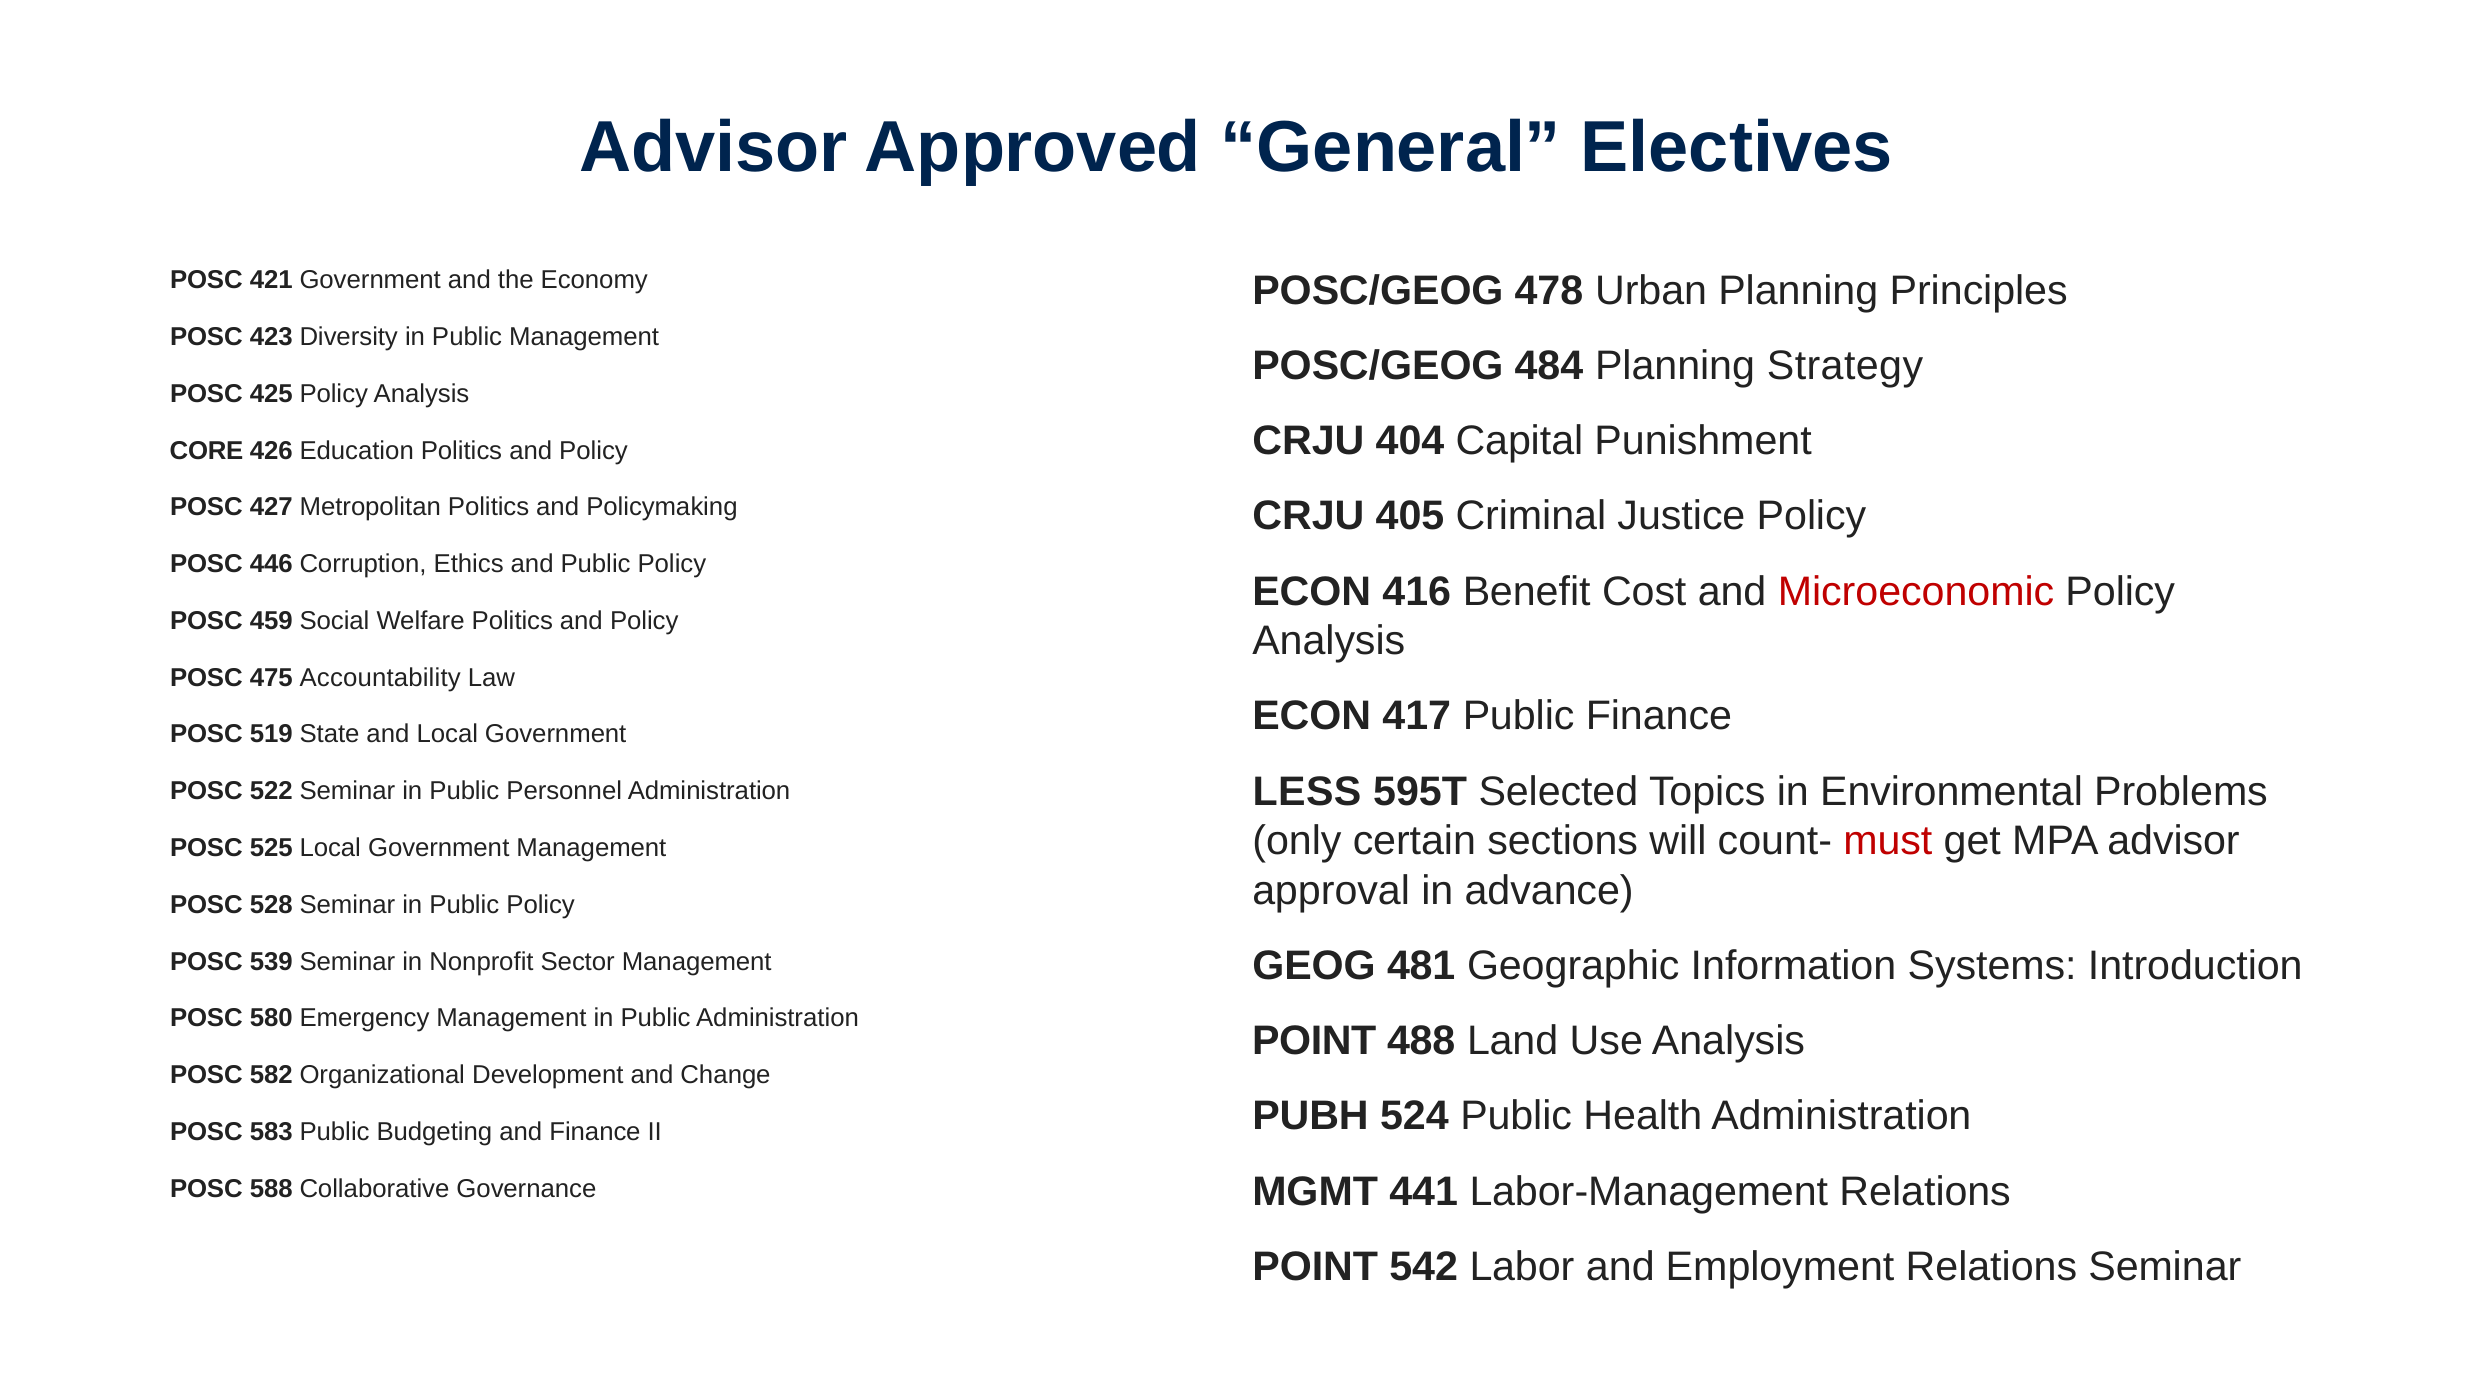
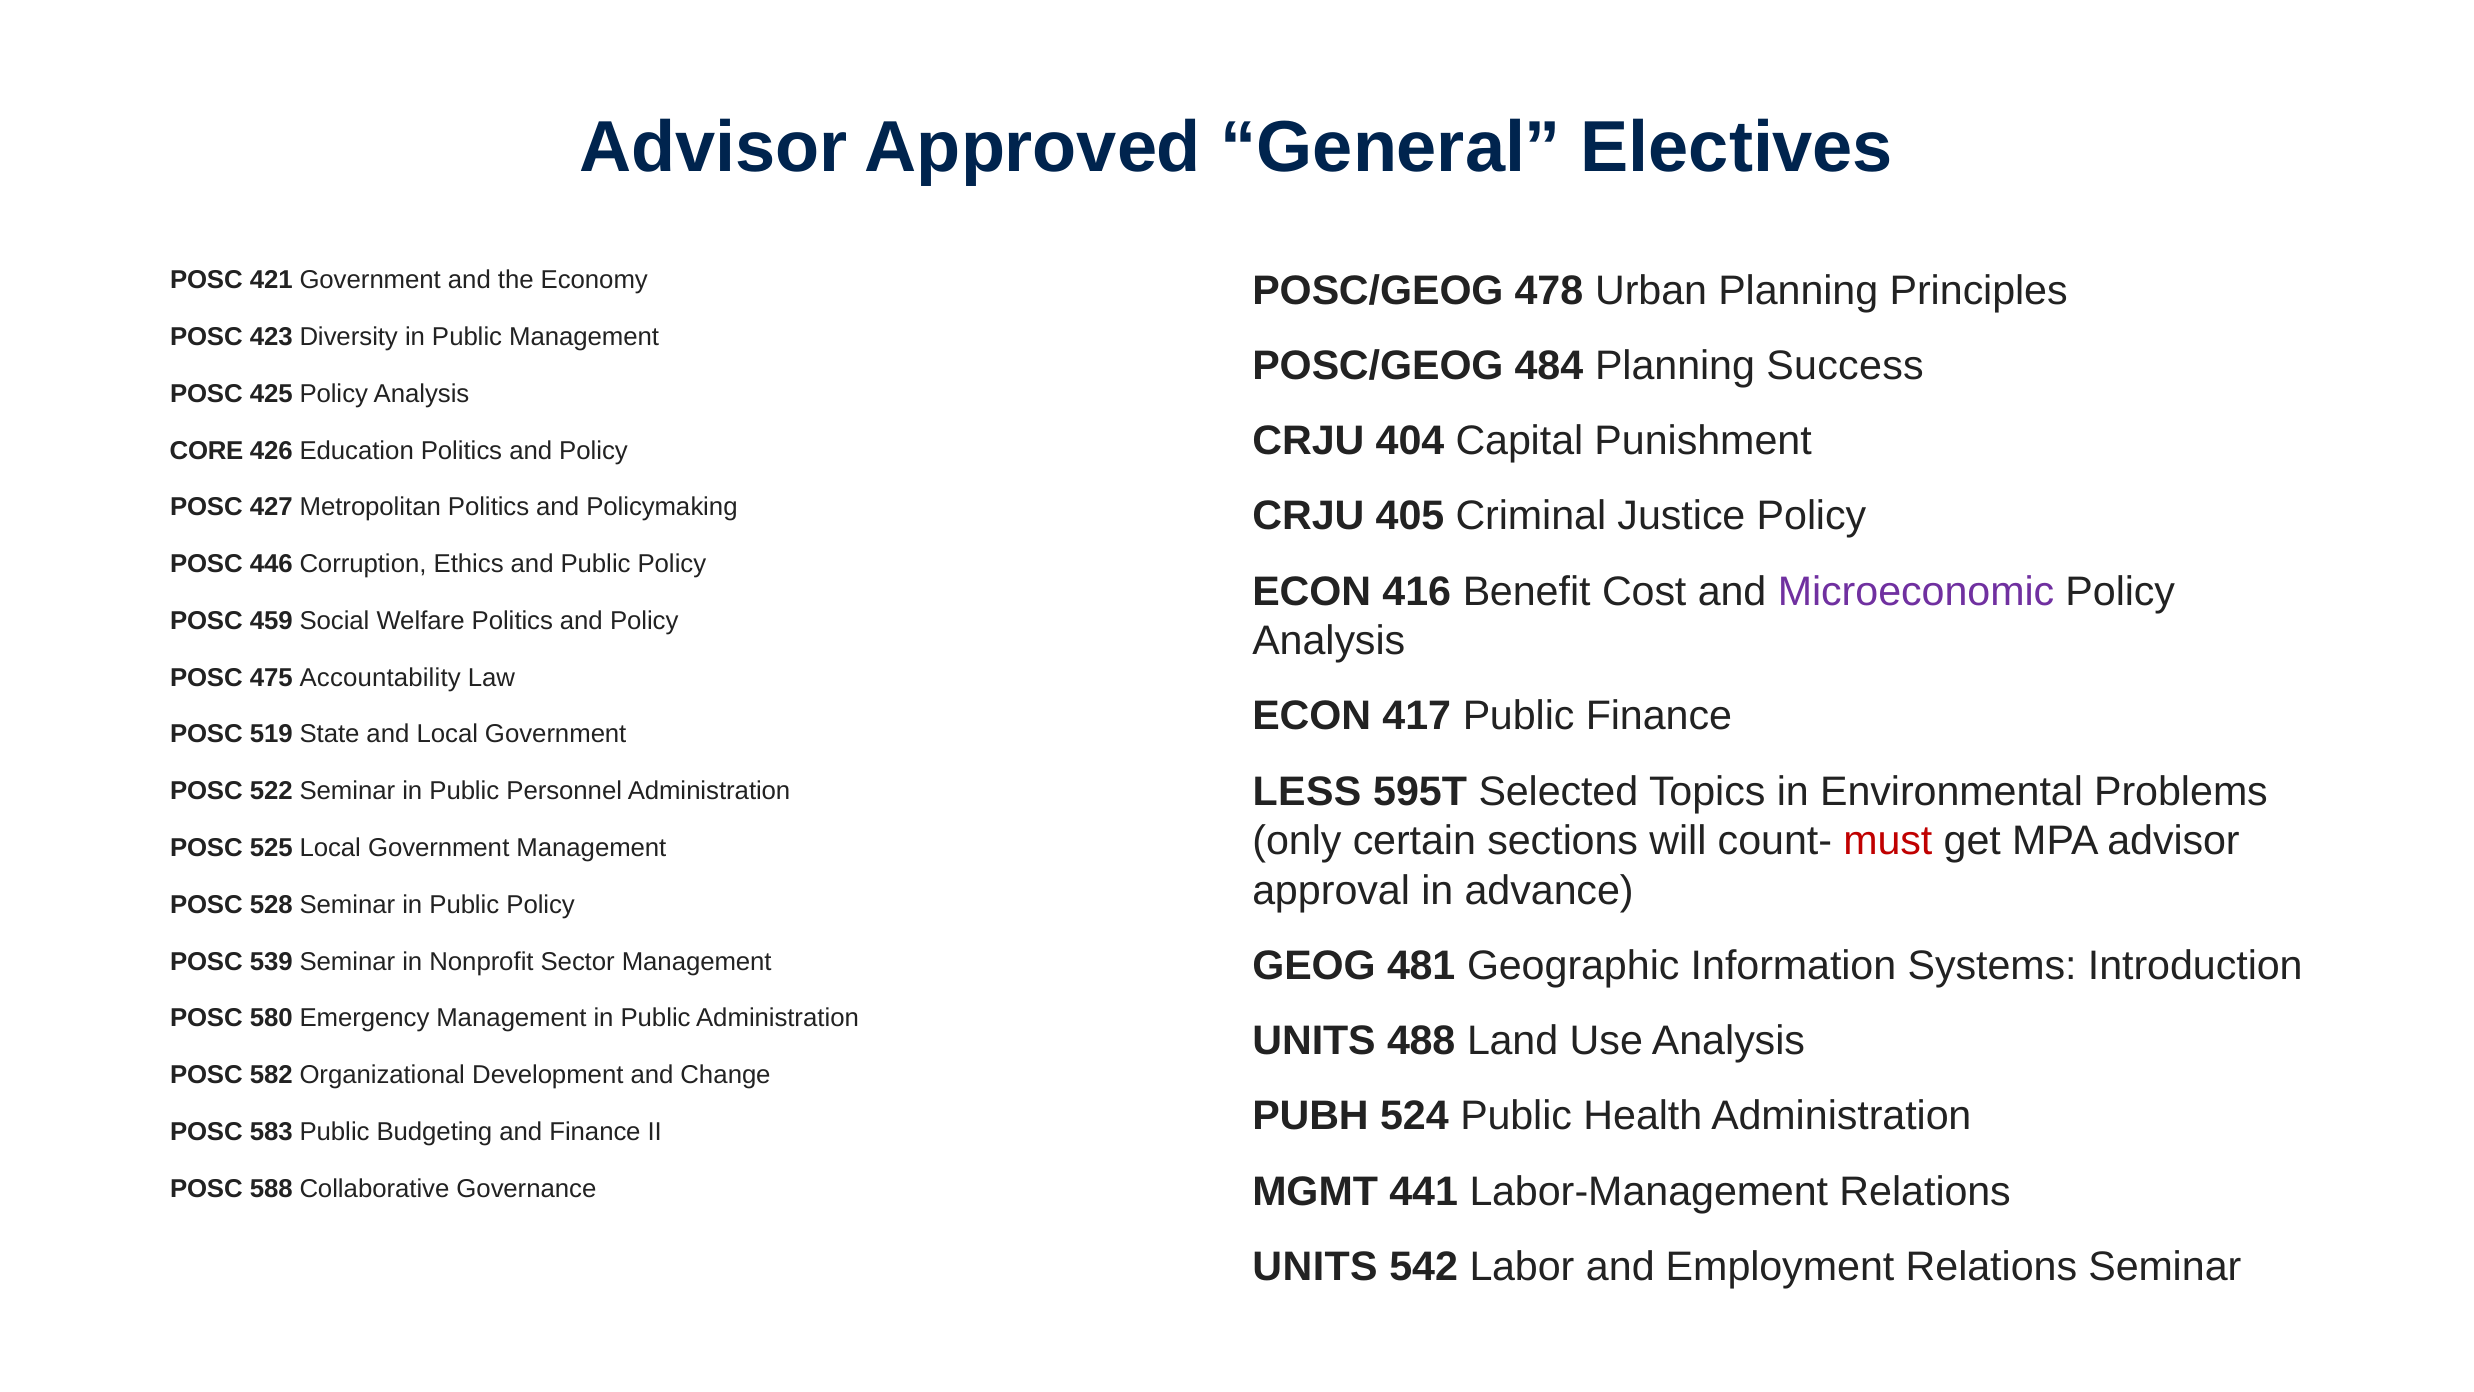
Strategy: Strategy -> Success
Microeconomic colour: red -> purple
POINT at (1314, 1041): POINT -> UNITS
POINT at (1315, 1266): POINT -> UNITS
